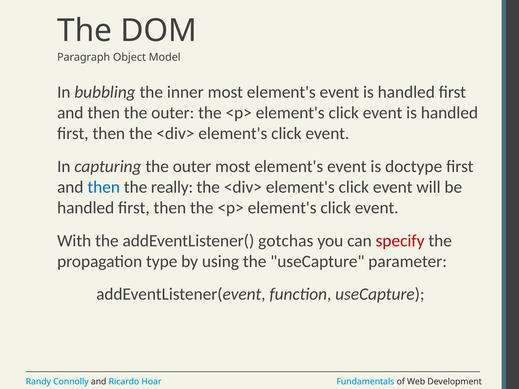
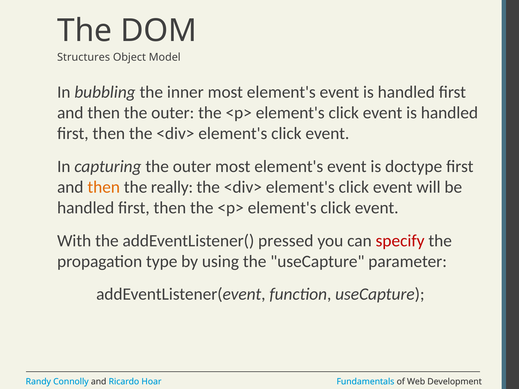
Paragraph: Paragraph -> Structures
then at (104, 187) colour: blue -> orange
gotchas: gotchas -> pressed
